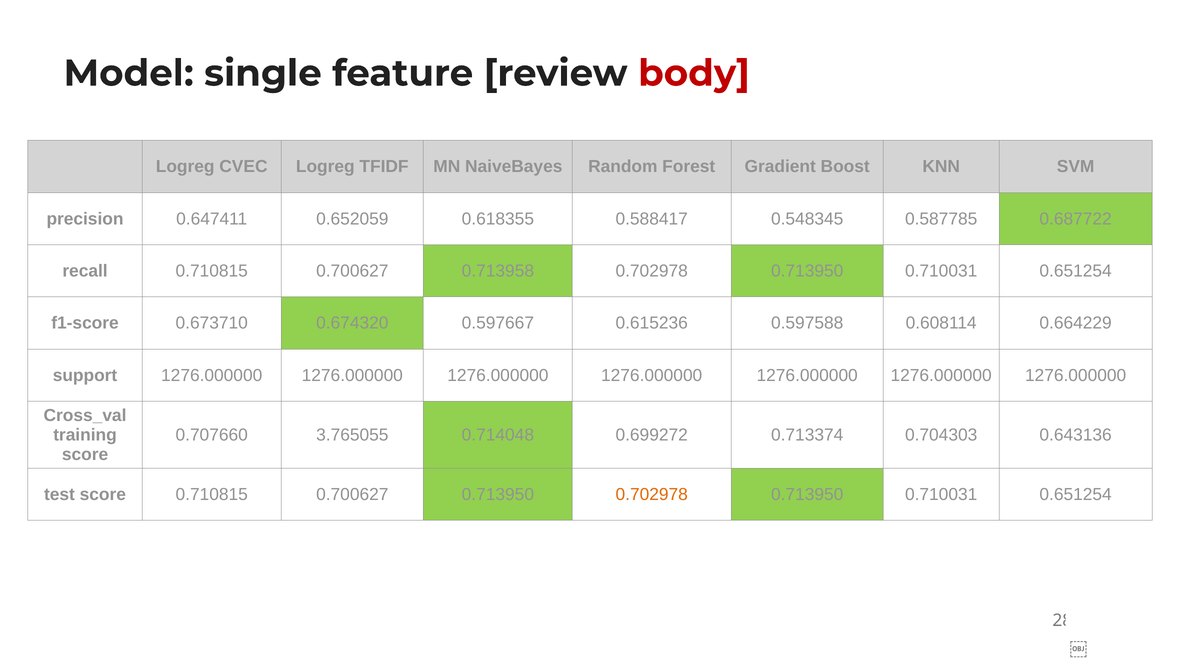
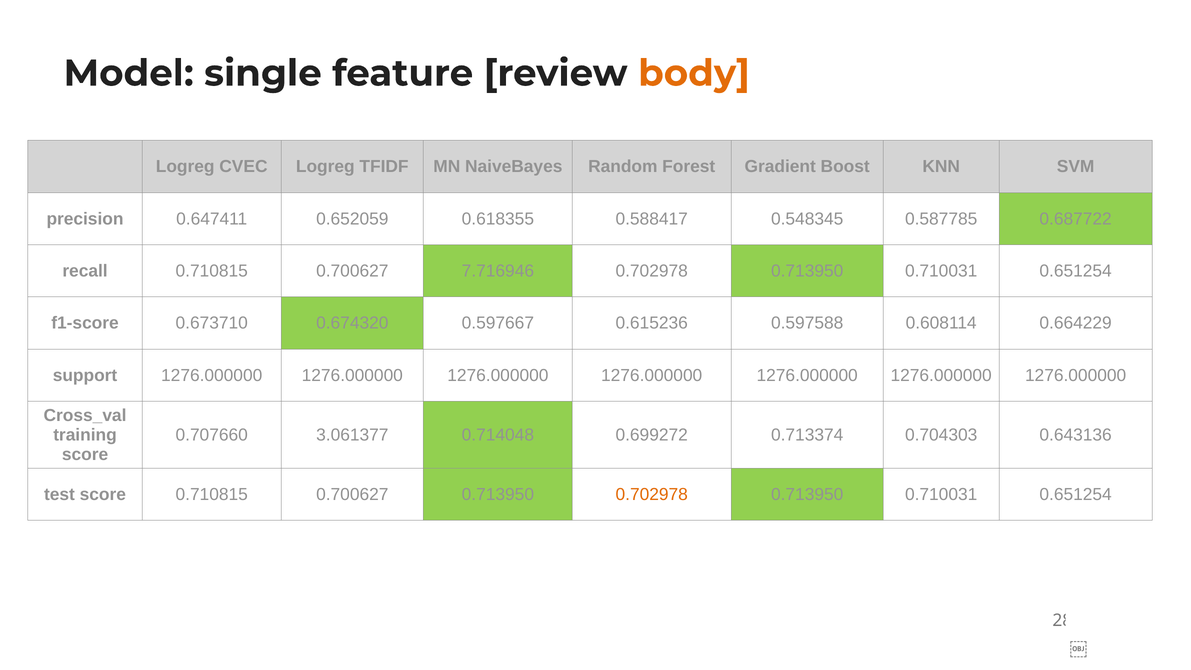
body colour: red -> orange
0.713958: 0.713958 -> 7.716946
3.765055: 3.765055 -> 3.061377
